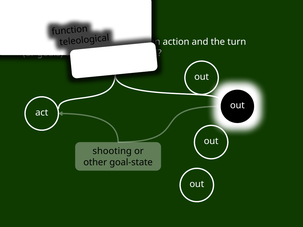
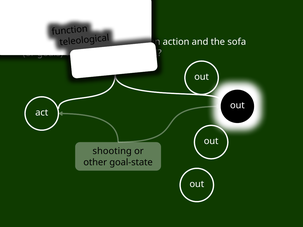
turn: turn -> sofa
